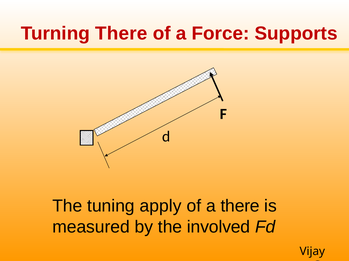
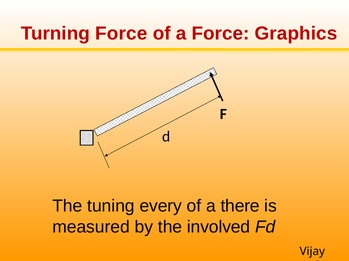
Turning There: There -> Force
Supports: Supports -> Graphics
apply: apply -> every
